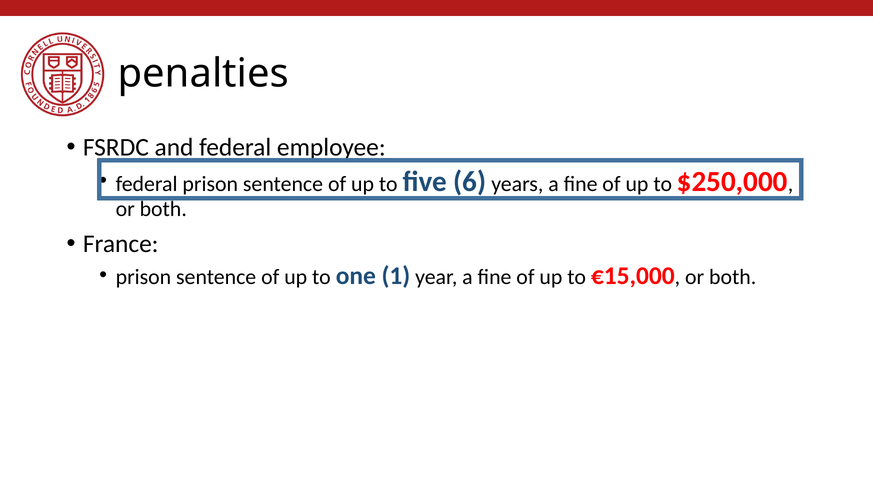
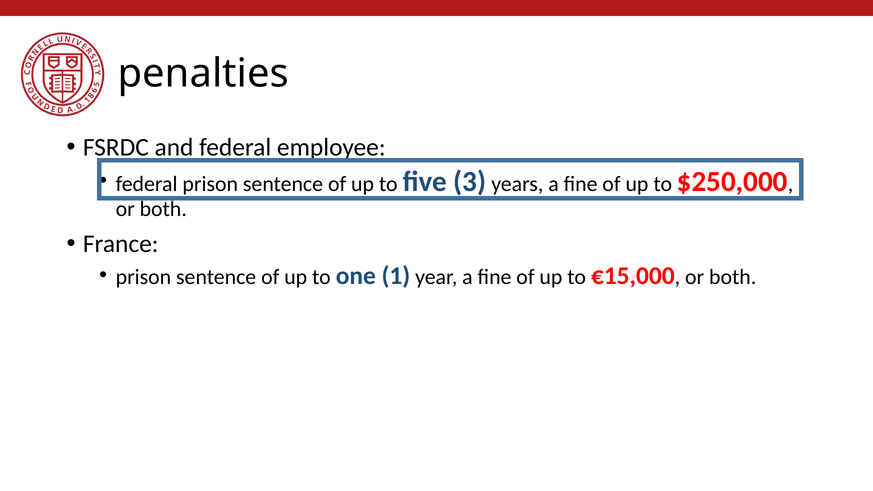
6: 6 -> 3
